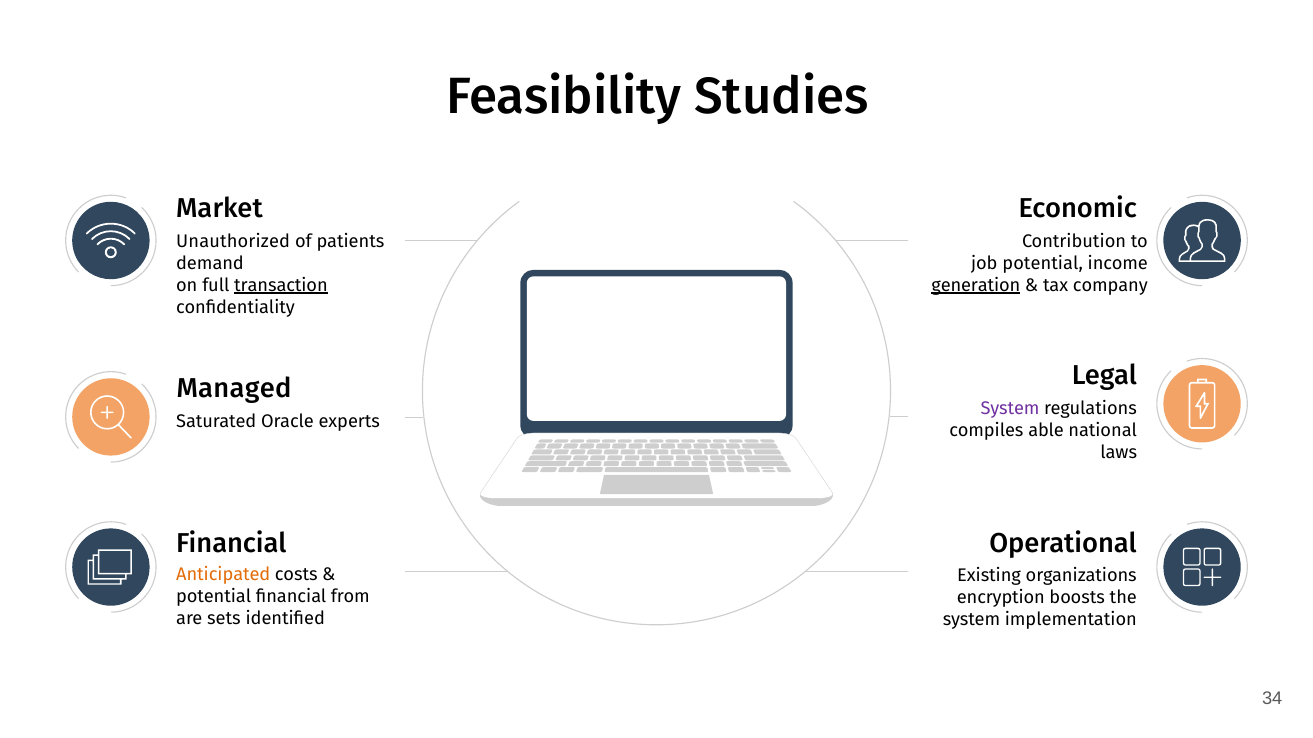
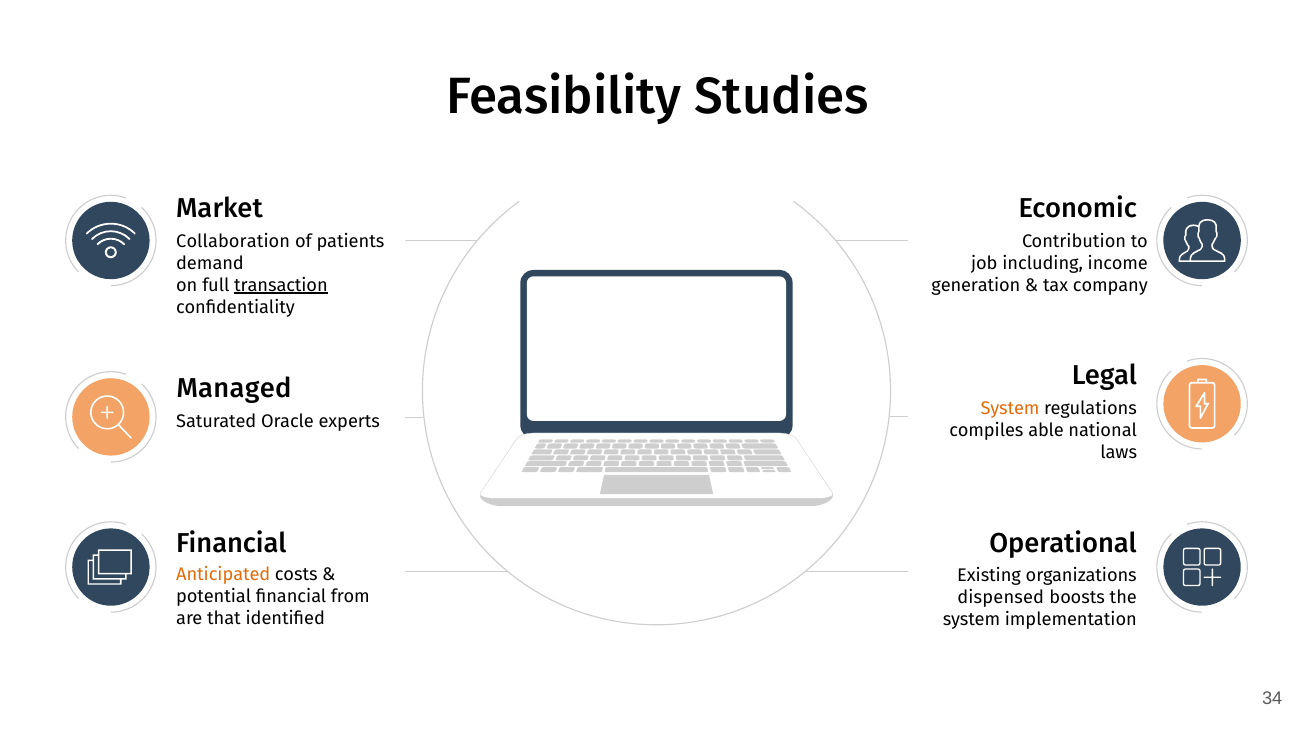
Unauthorized: Unauthorized -> Collaboration
job potential: potential -> including
generation underline: present -> none
System at (1010, 409) colour: purple -> orange
encryption: encryption -> dispensed
sets: sets -> that
